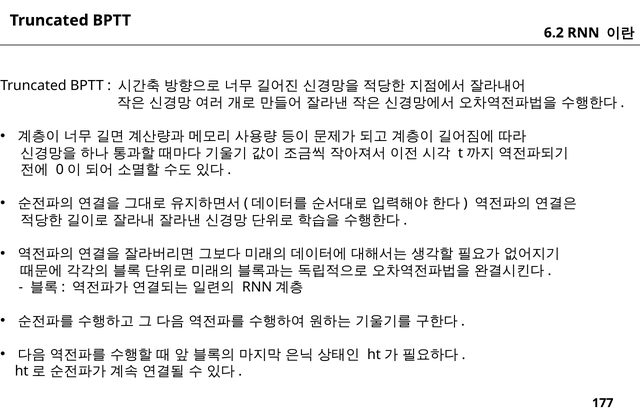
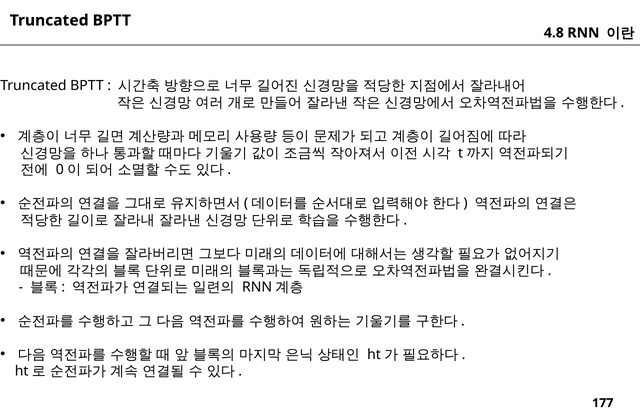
6.2: 6.2 -> 4.8
